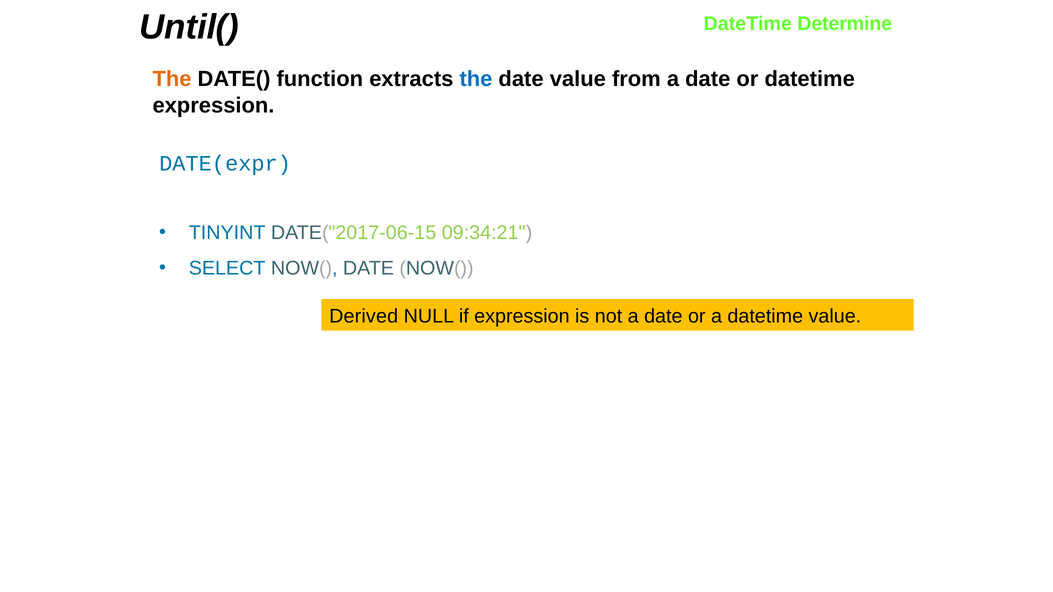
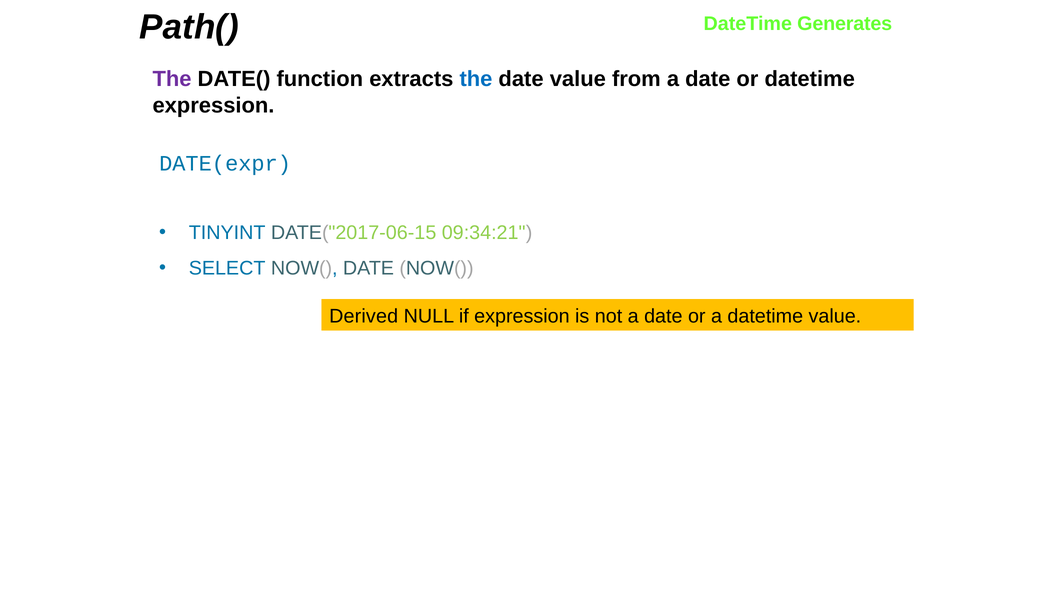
Until(: Until( -> Path(
Determine: Determine -> Generates
The at (172, 79) colour: orange -> purple
